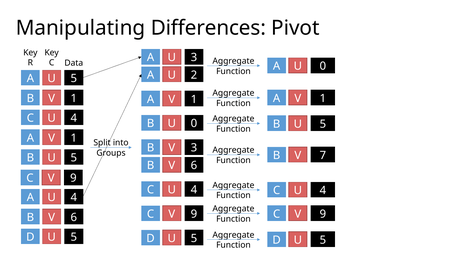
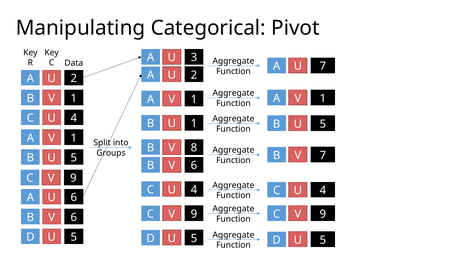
Differences: Differences -> Categorical
A 0: 0 -> 7
5 at (74, 78): 5 -> 2
0 at (194, 123): 0 -> 1
B 3: 3 -> 8
A 4: 4 -> 6
